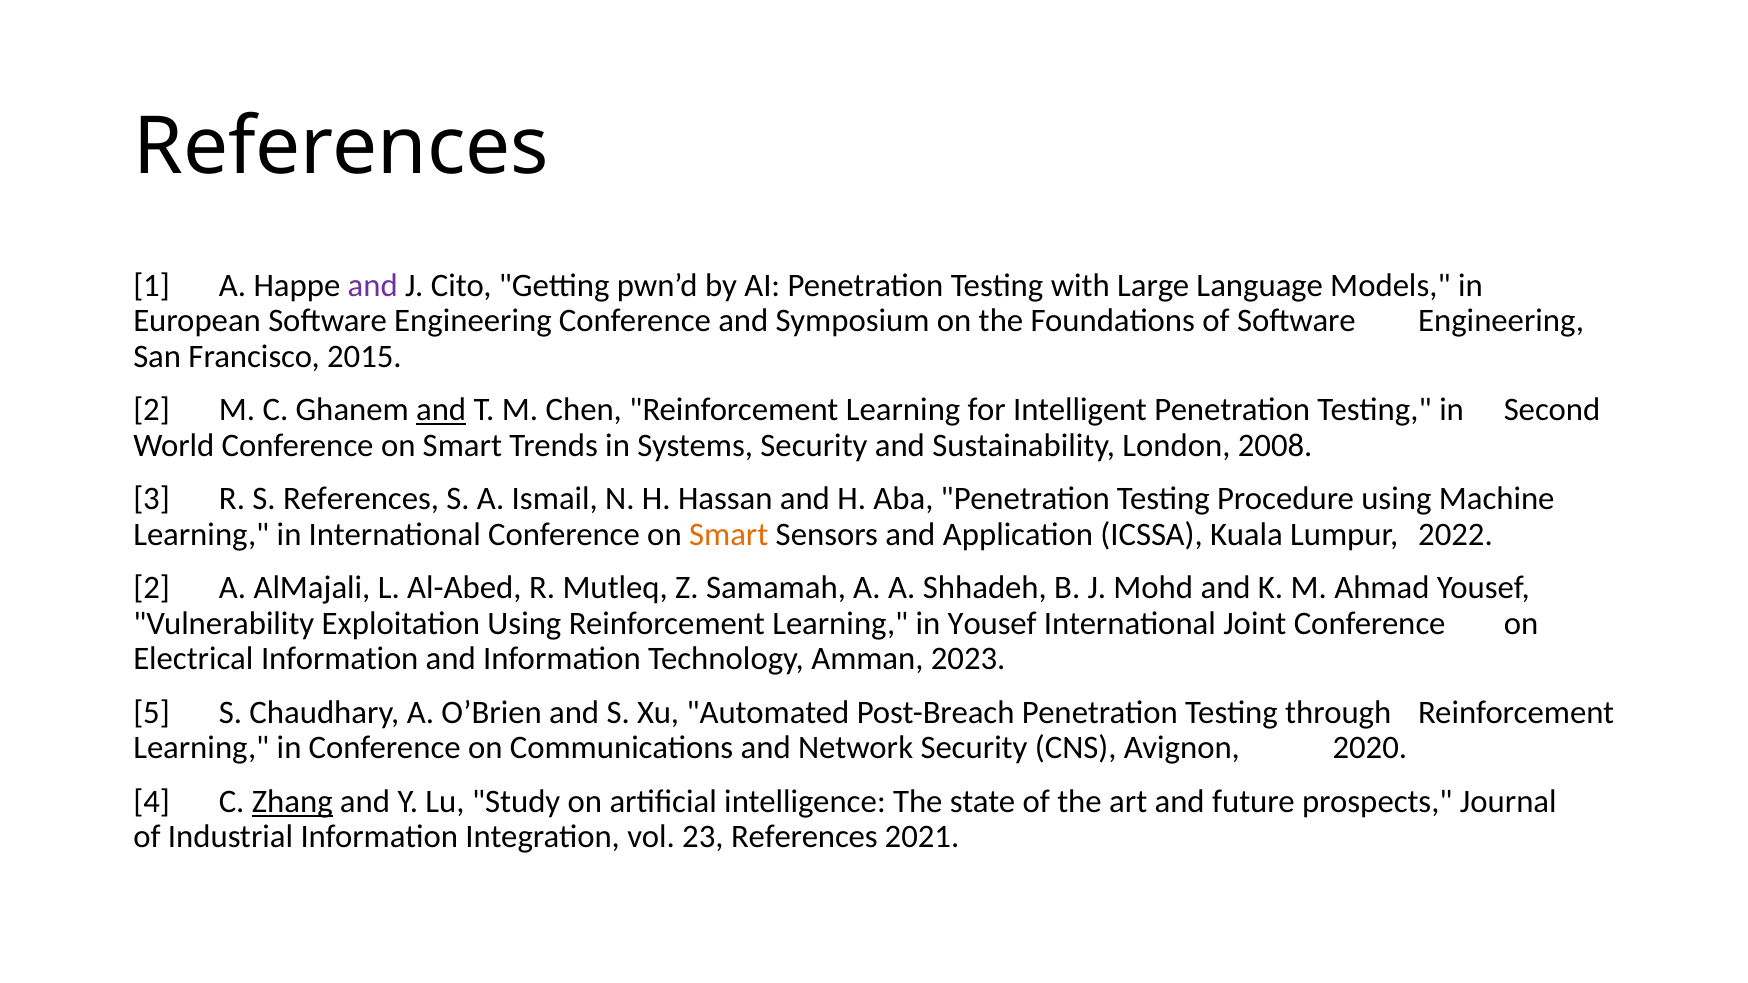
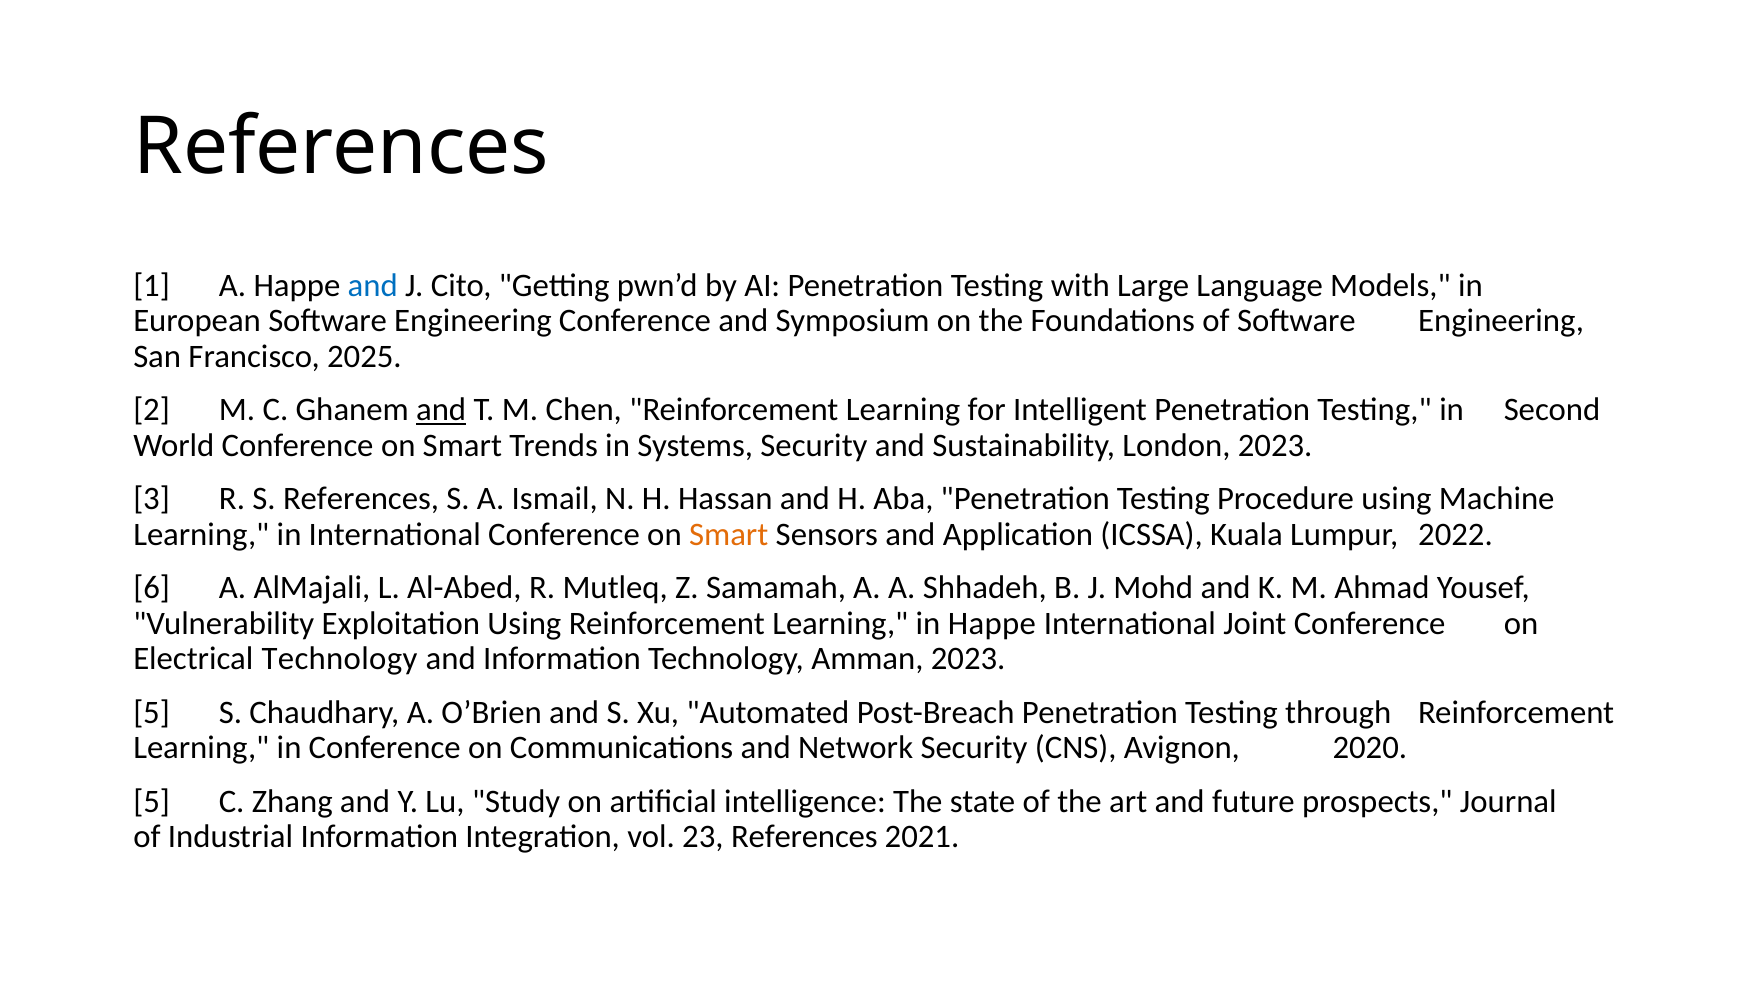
and at (373, 286) colour: purple -> blue
2015: 2015 -> 2025
London 2008: 2008 -> 2023
2 at (152, 588): 2 -> 6
in Yousef: Yousef -> Happe
Electrical Information: Information -> Technology
4 at (152, 802): 4 -> 5
Zhang underline: present -> none
